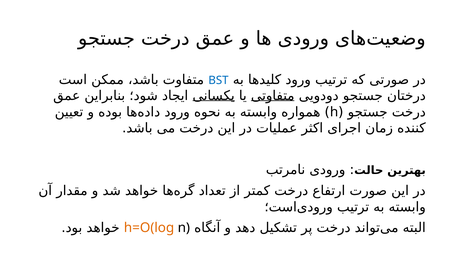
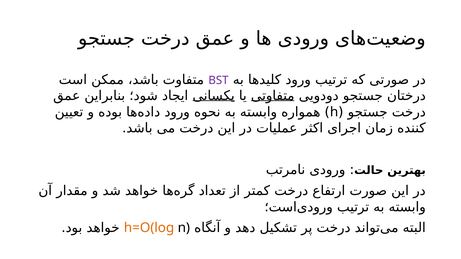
BST colour: blue -> purple
